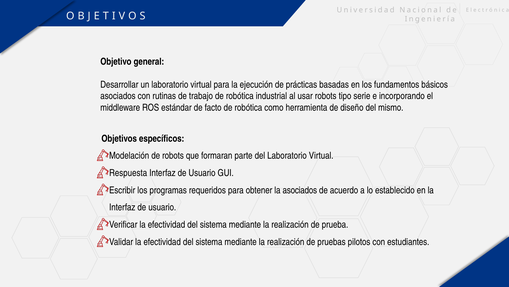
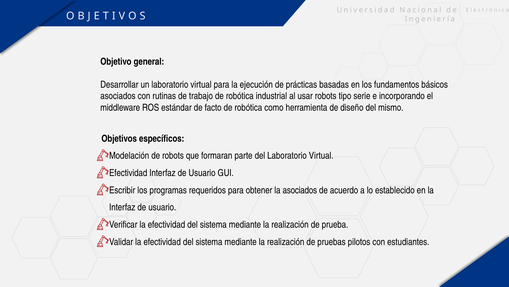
Respuesta at (128, 173): Respuesta -> Efectividad
